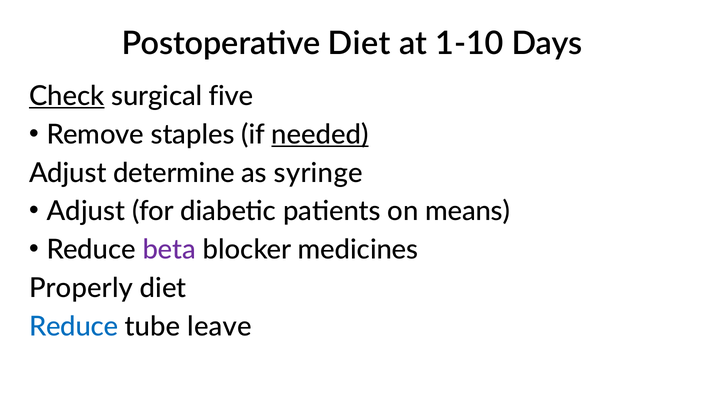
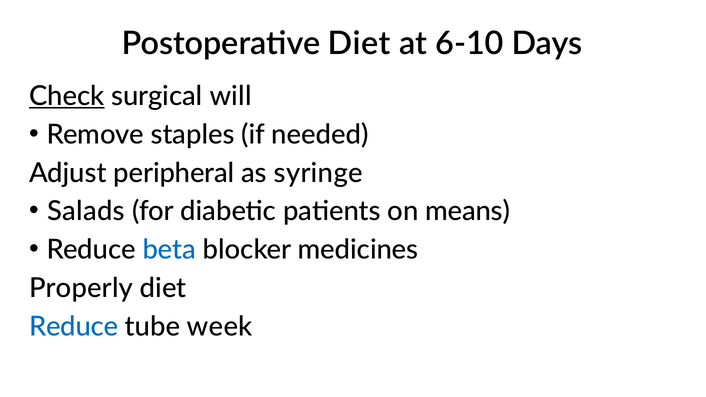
1-10: 1-10 -> 6-10
five: five -> will
needed underline: present -> none
determine: determine -> peripheral
Adjust at (86, 211): Adjust -> Salads
beta colour: purple -> blue
leave: leave -> week
